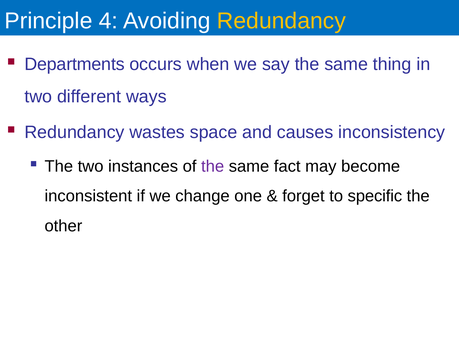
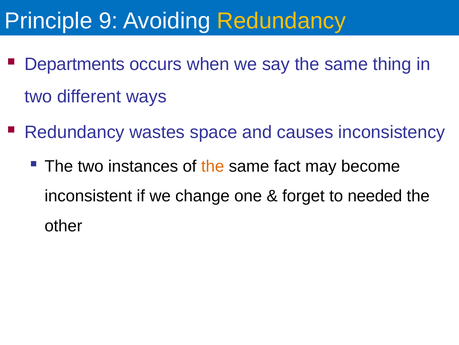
4: 4 -> 9
the at (213, 166) colour: purple -> orange
specific: specific -> needed
